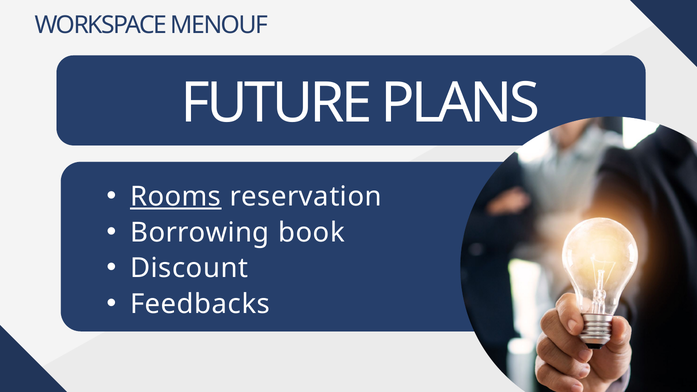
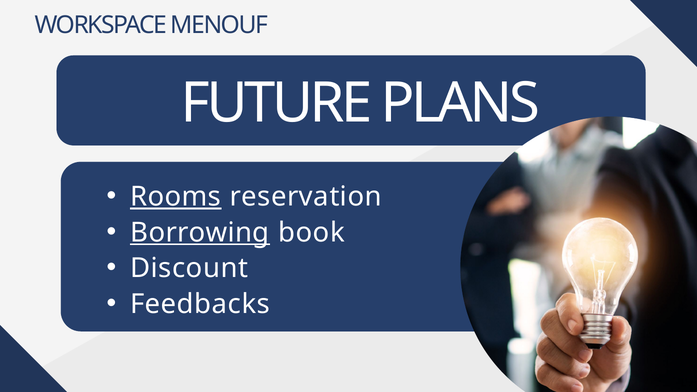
Borrowing underline: none -> present
